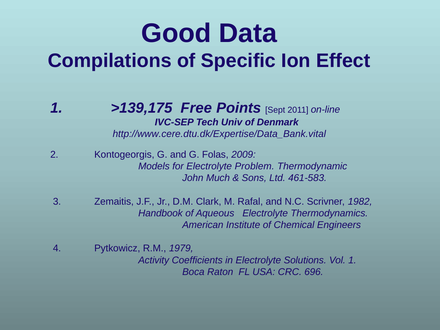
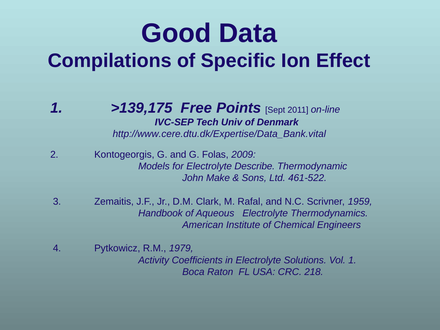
Problem: Problem -> Describe
Much: Much -> Make
461-583: 461-583 -> 461-522
1982: 1982 -> 1959
696: 696 -> 218
